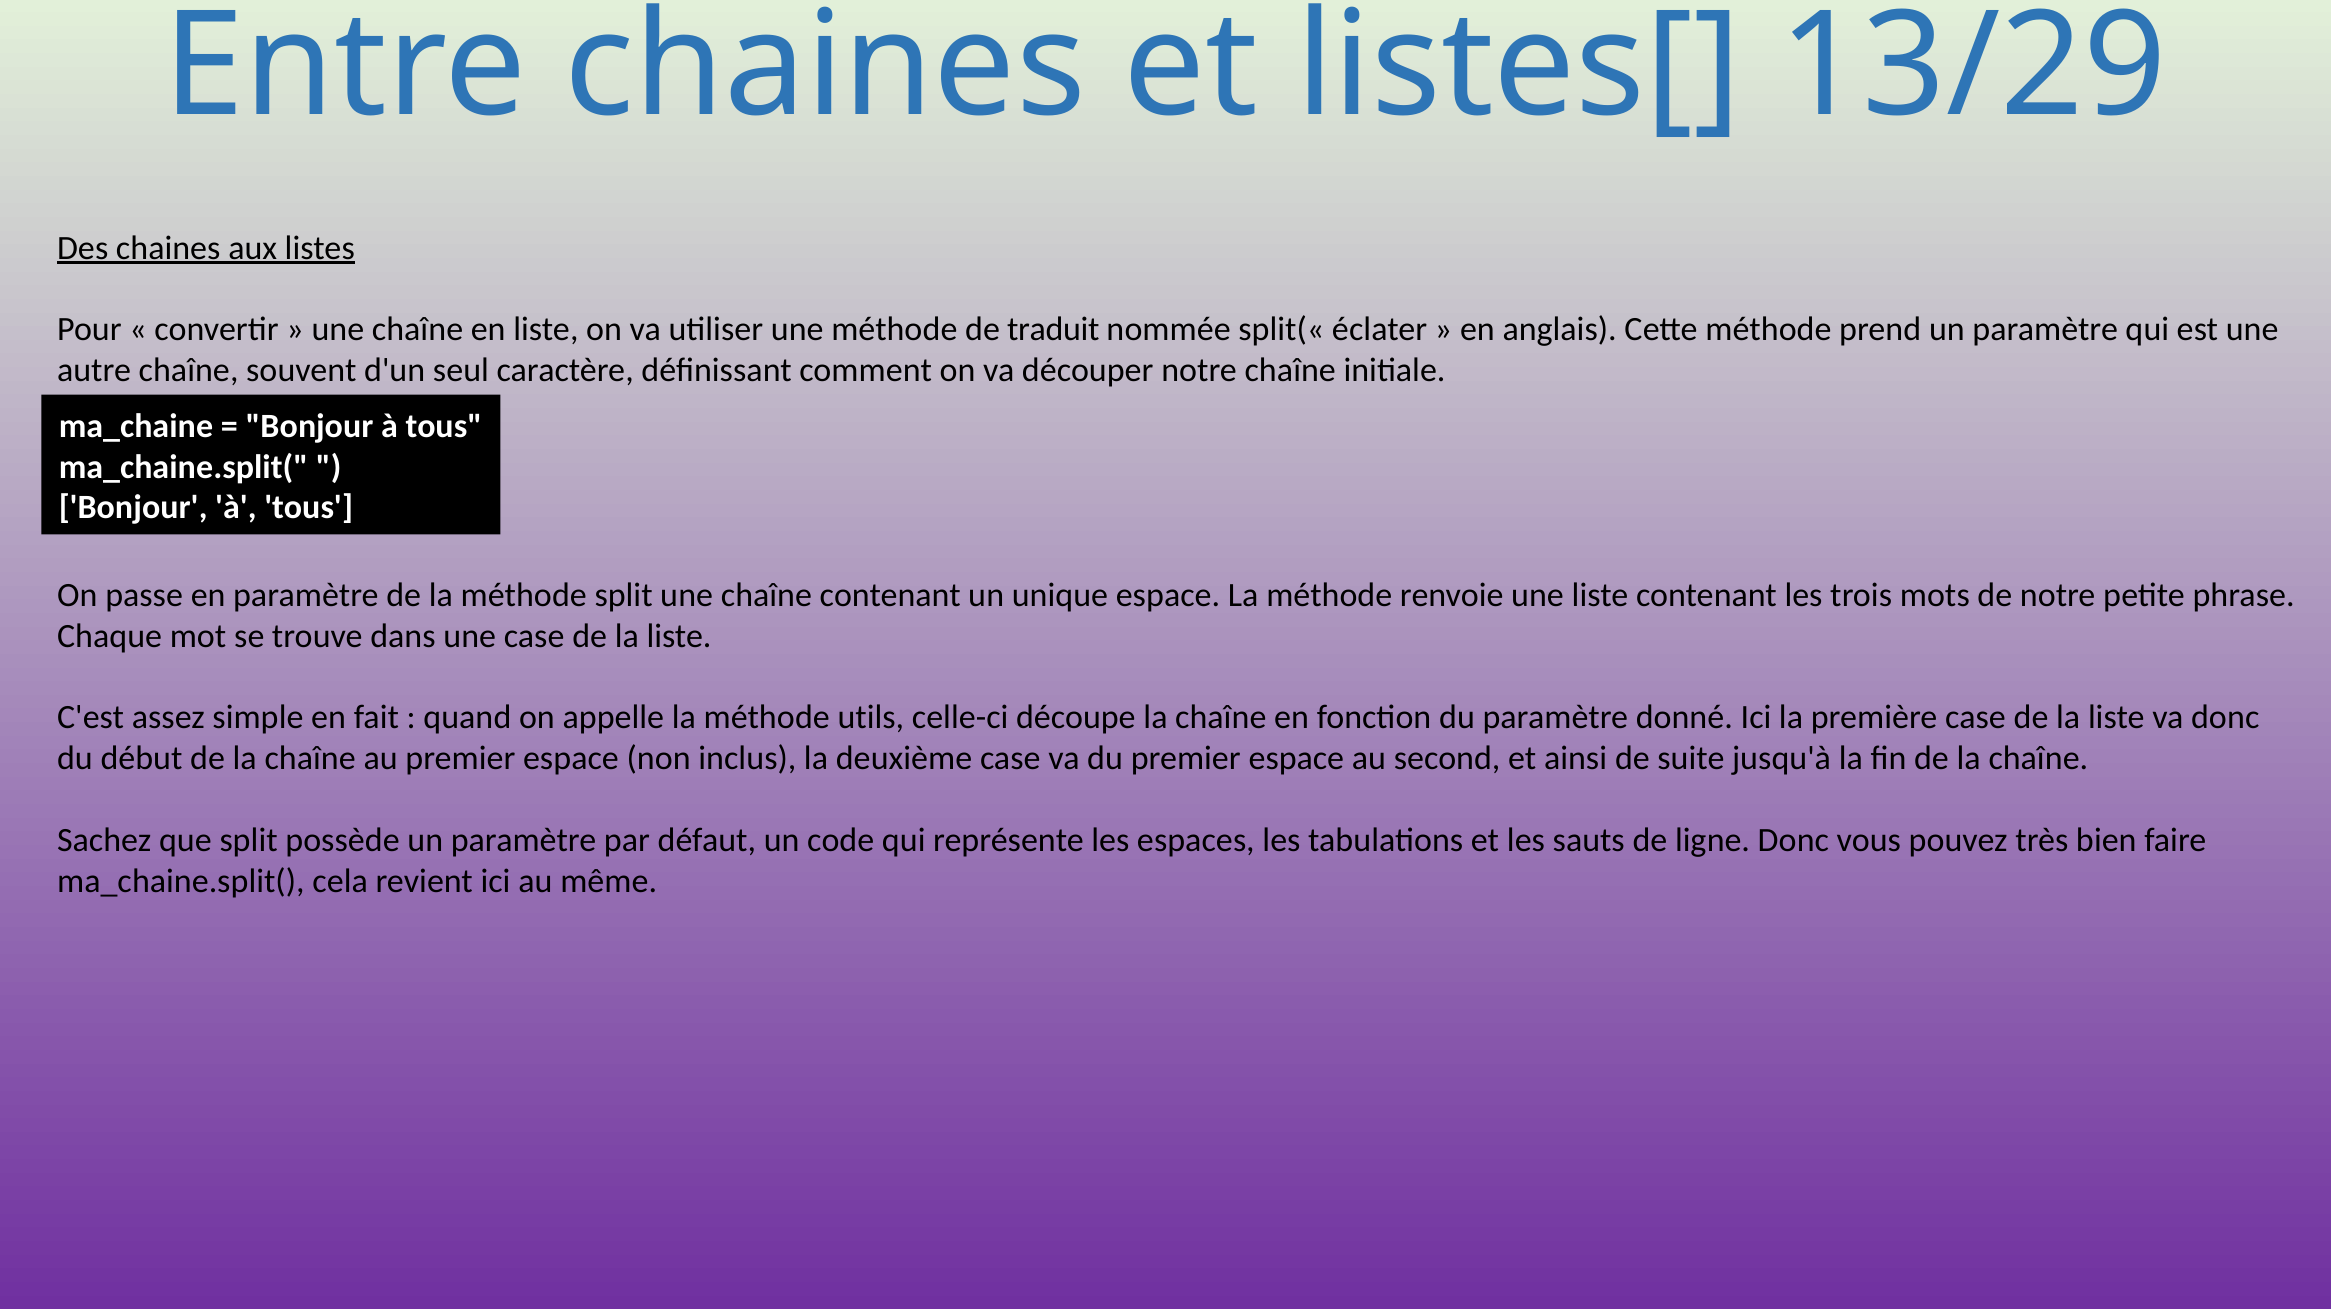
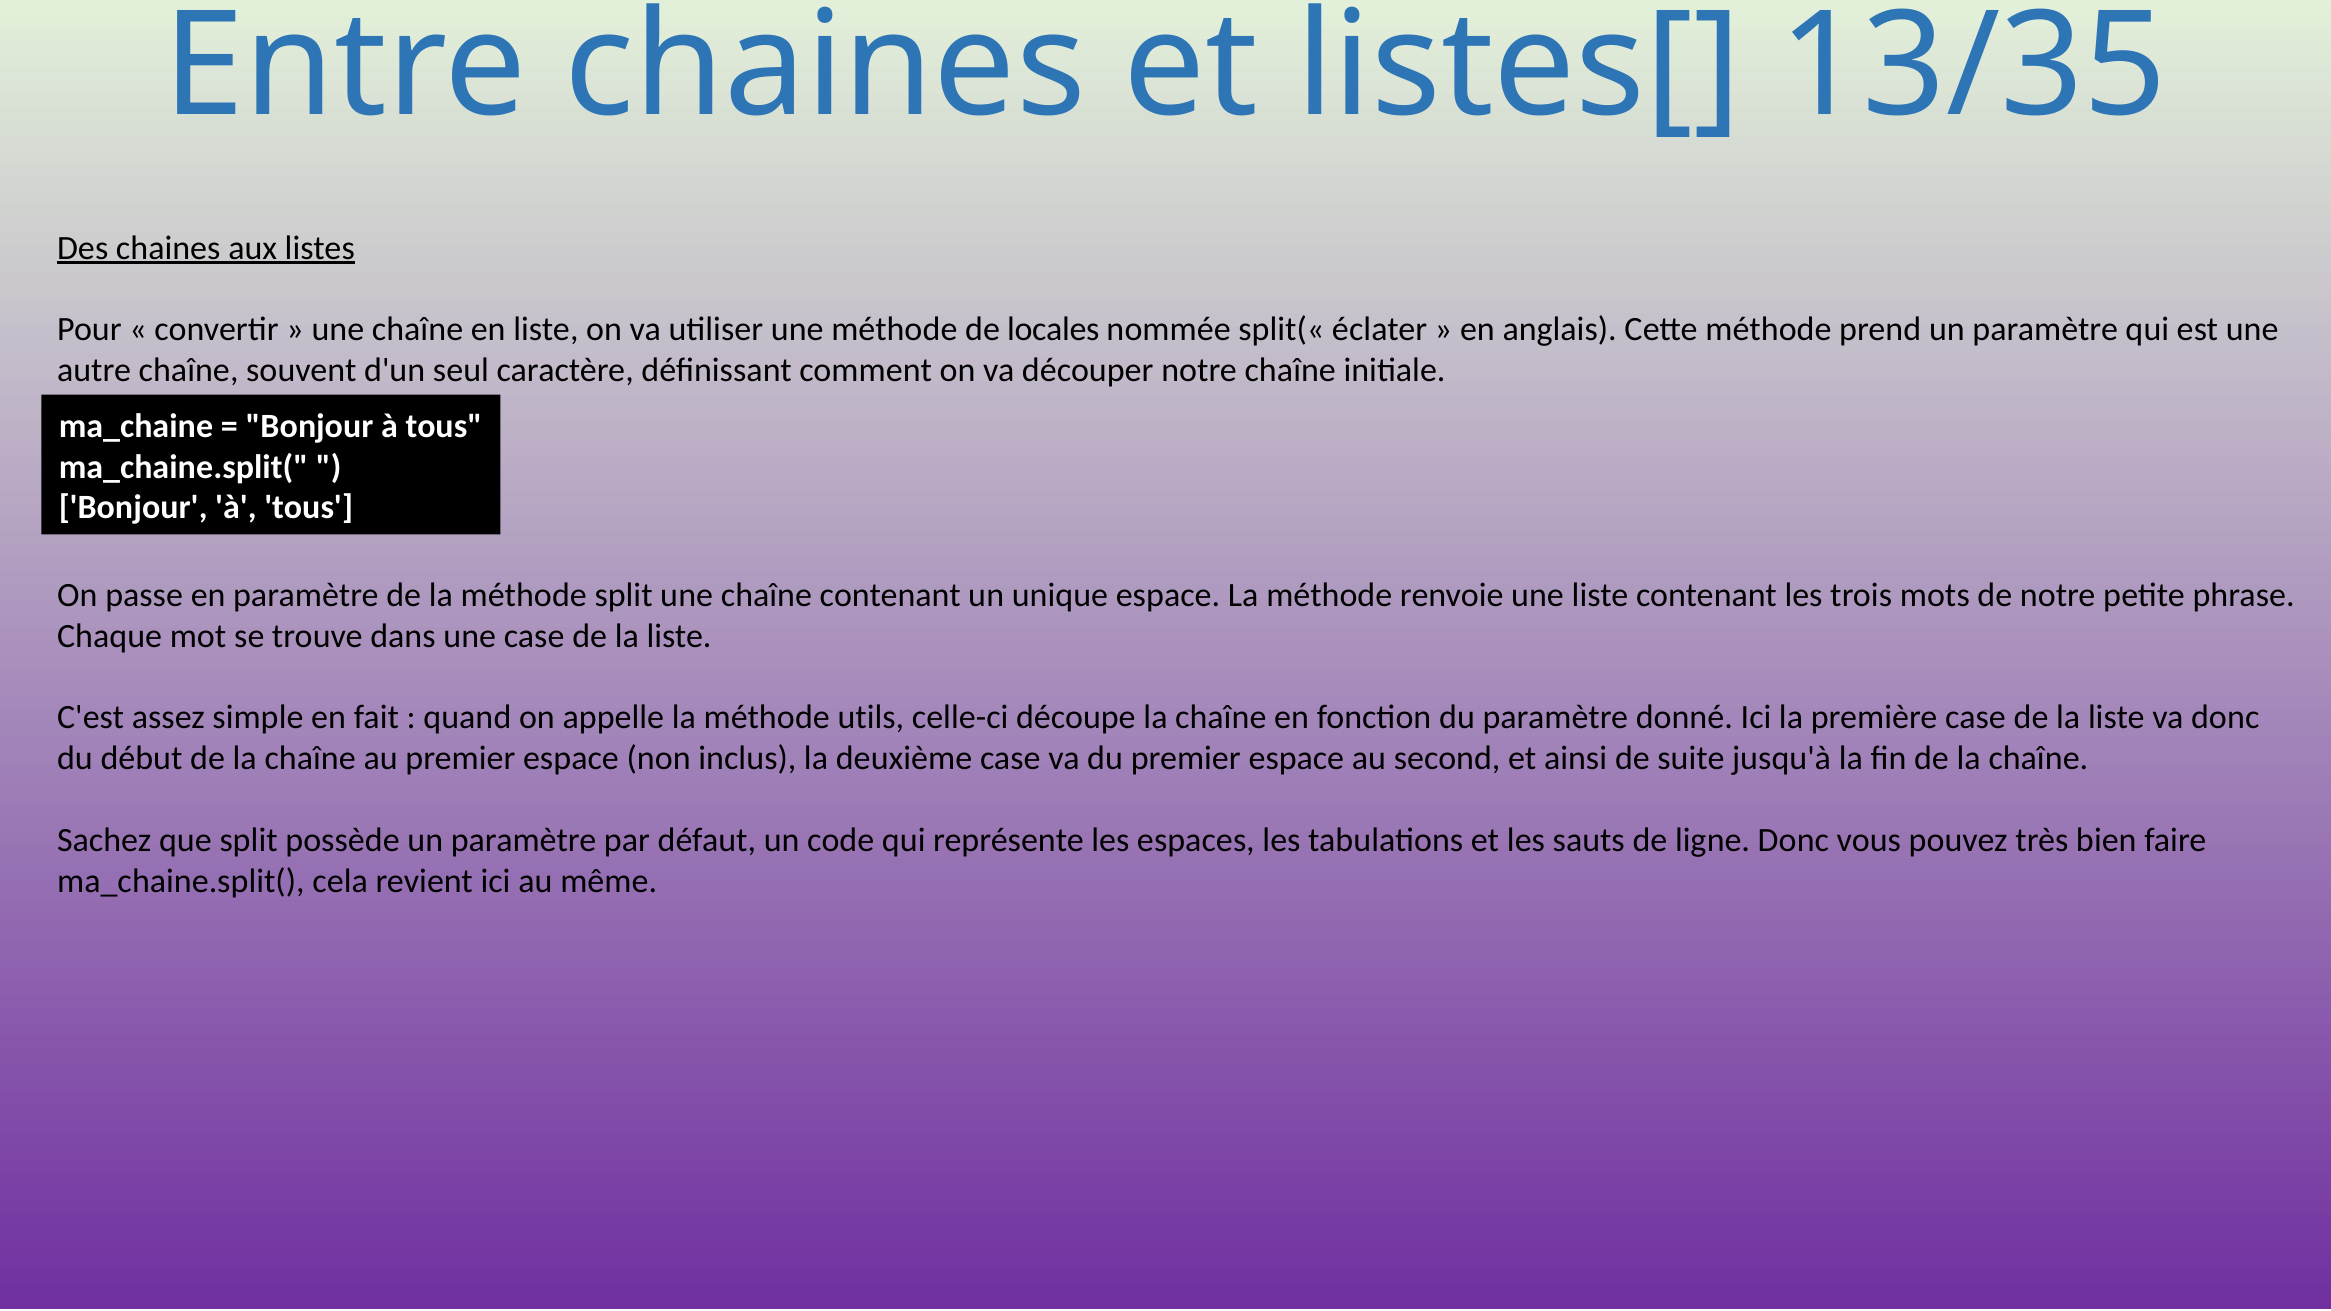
13/29: 13/29 -> 13/35
traduit: traduit -> locales
